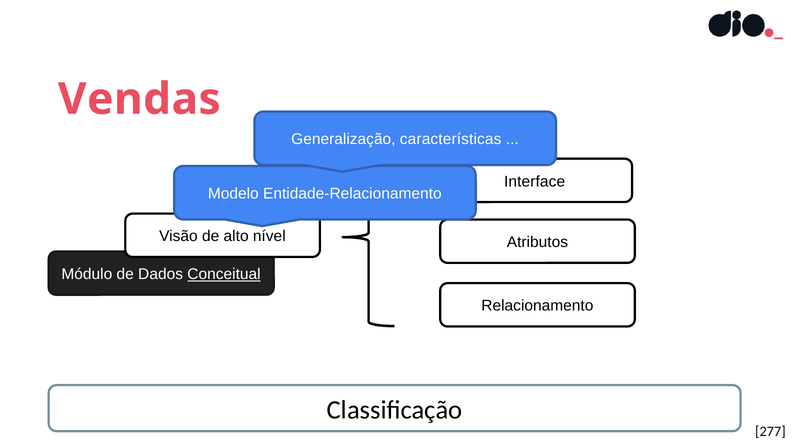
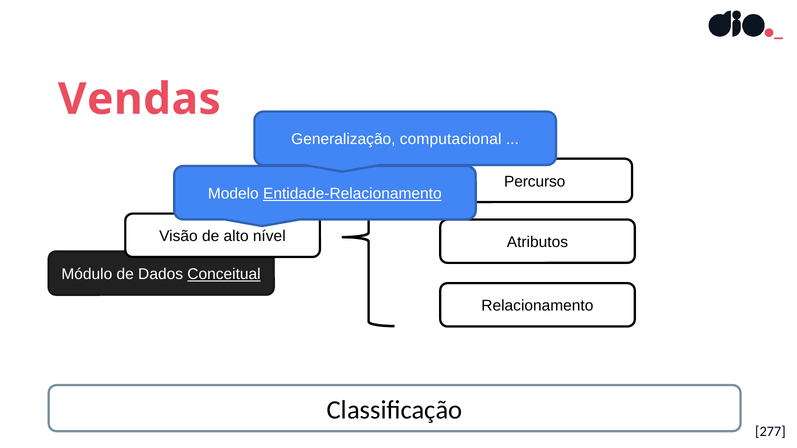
características: características -> computacional
Interface: Interface -> Percurso
Entidade-Relacionamento underline: none -> present
